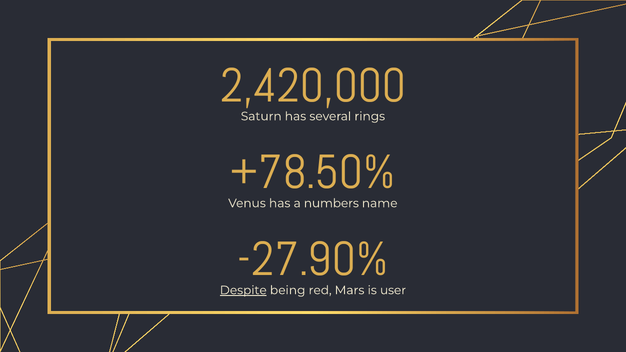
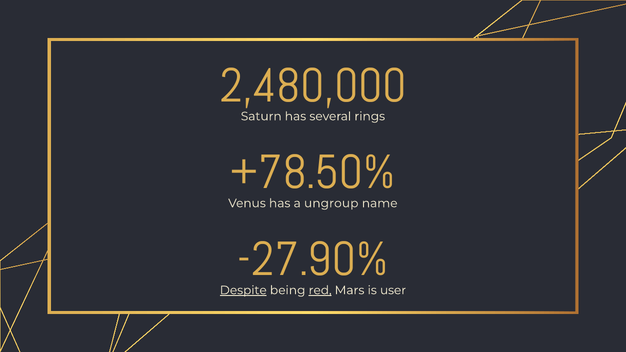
2,420,000: 2,420,000 -> 2,480,000
numbers: numbers -> ungroup
red underline: none -> present
